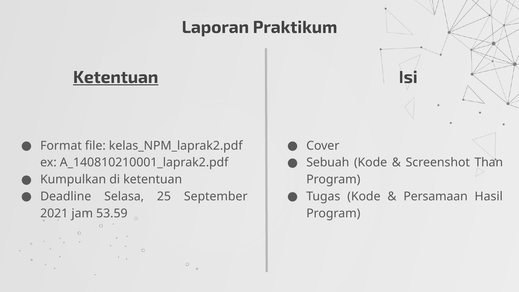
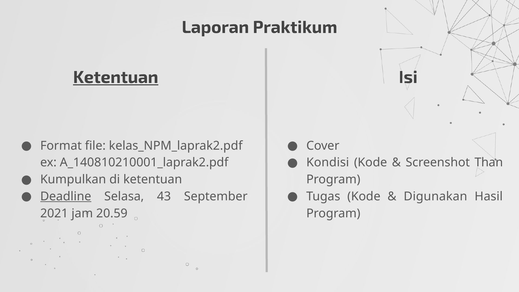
Sebuah: Sebuah -> Kondisi
Deadline underline: none -> present
25: 25 -> 43
Persamaan: Persamaan -> Digunakan
53.59: 53.59 -> 20.59
